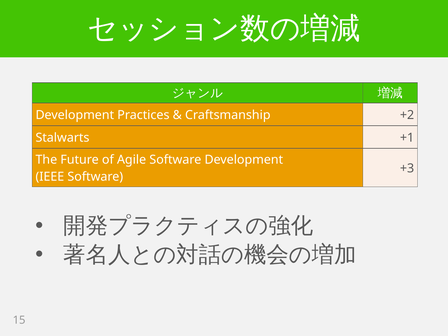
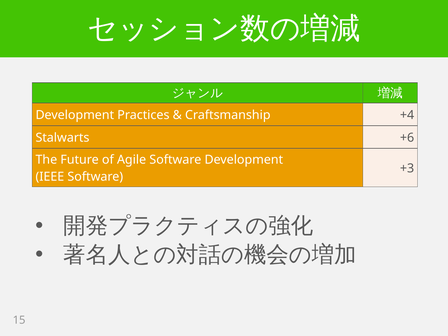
+2: +2 -> +4
+1: +1 -> +6
